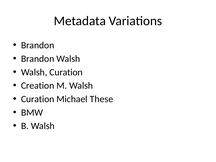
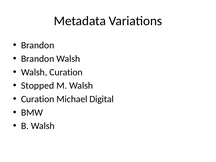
Creation: Creation -> Stopped
These: These -> Digital
